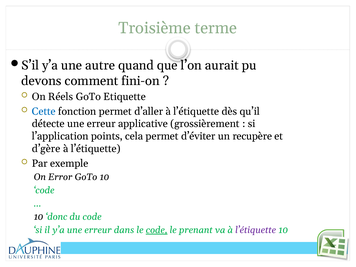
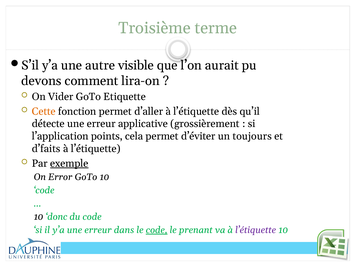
quand: quand -> visible
fini-on: fini-on -> lira-on
Réels: Réels -> Vider
Cette colour: blue -> orange
recupère: recupère -> toujours
d’gère: d’gère -> d’faits
exemple underline: none -> present
